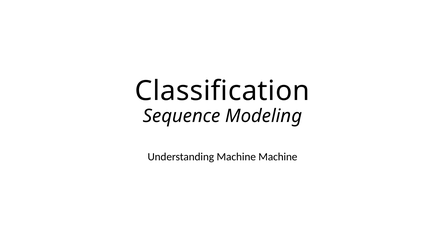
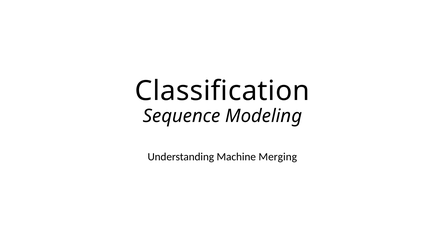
Machine Machine: Machine -> Merging
